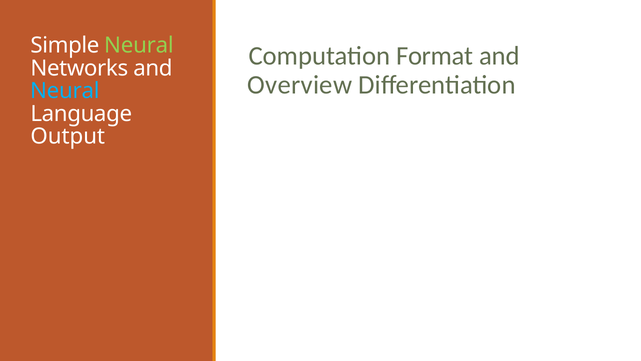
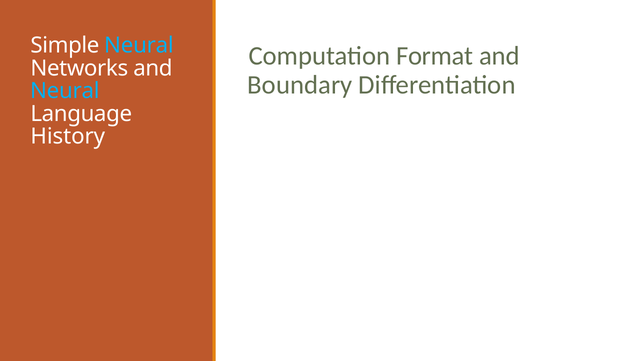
Neural at (139, 46) colour: light green -> light blue
Overview: Overview -> Boundary
Output: Output -> History
